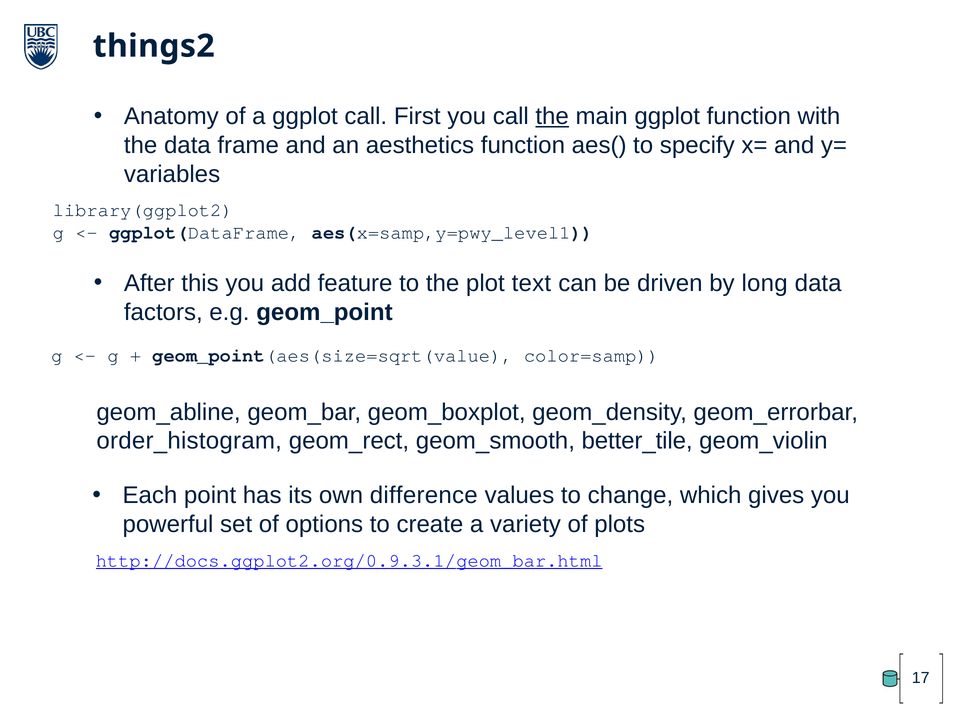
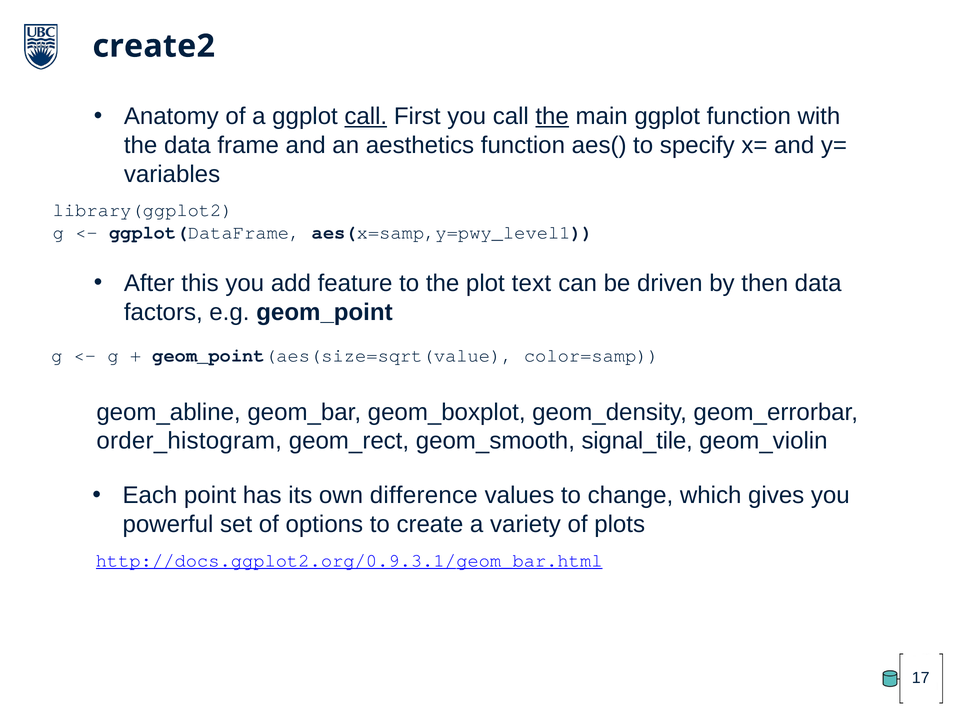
things2: things2 -> create2
call at (366, 117) underline: none -> present
long: long -> then
better_tile: better_tile -> signal_tile
